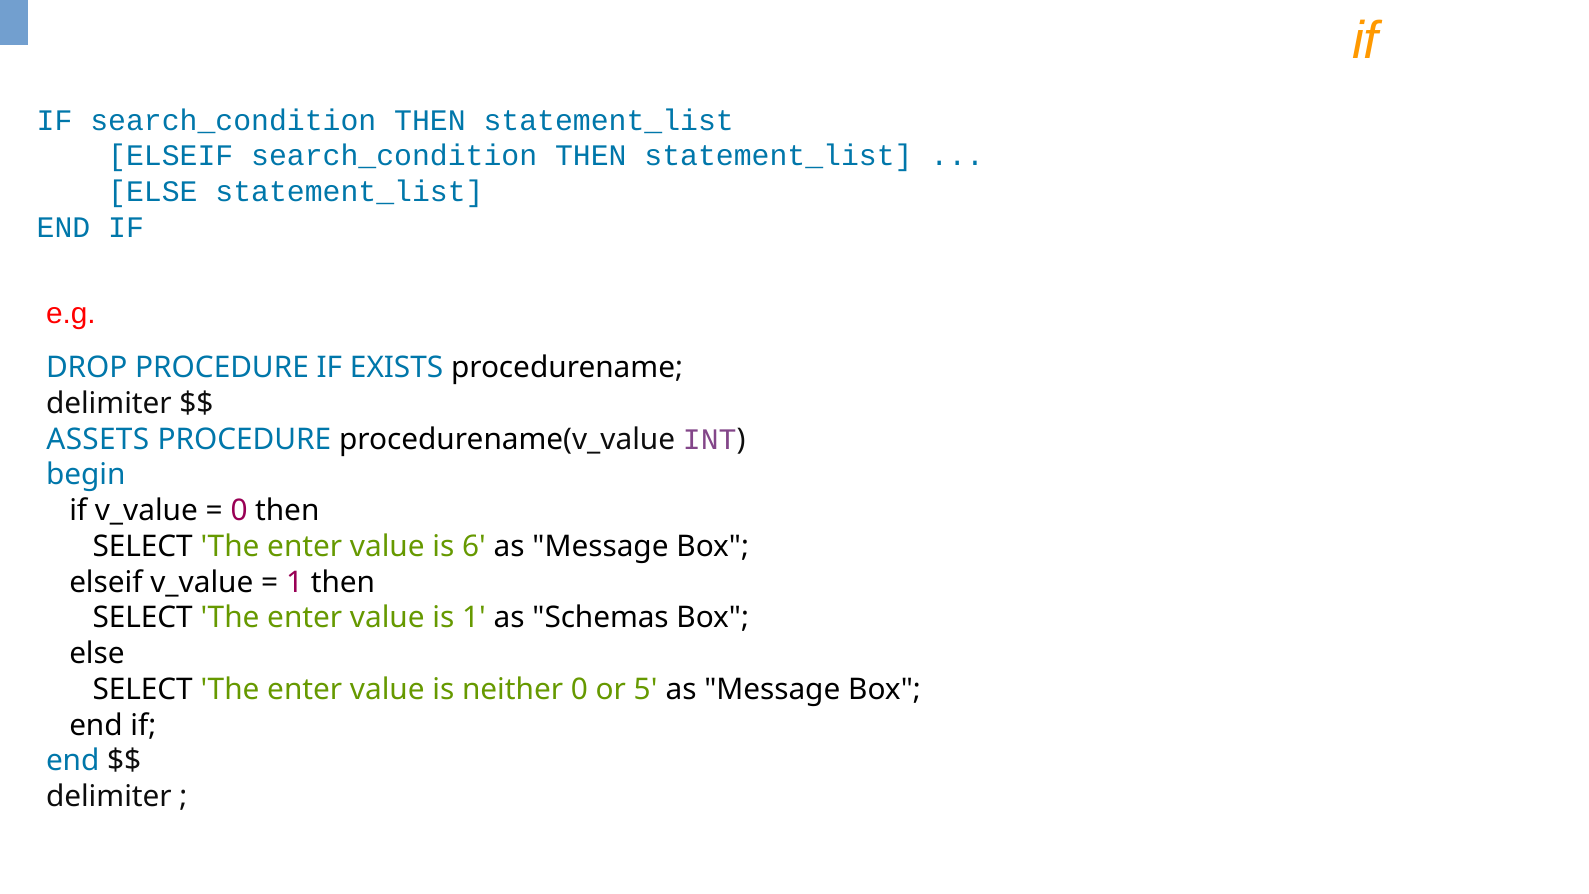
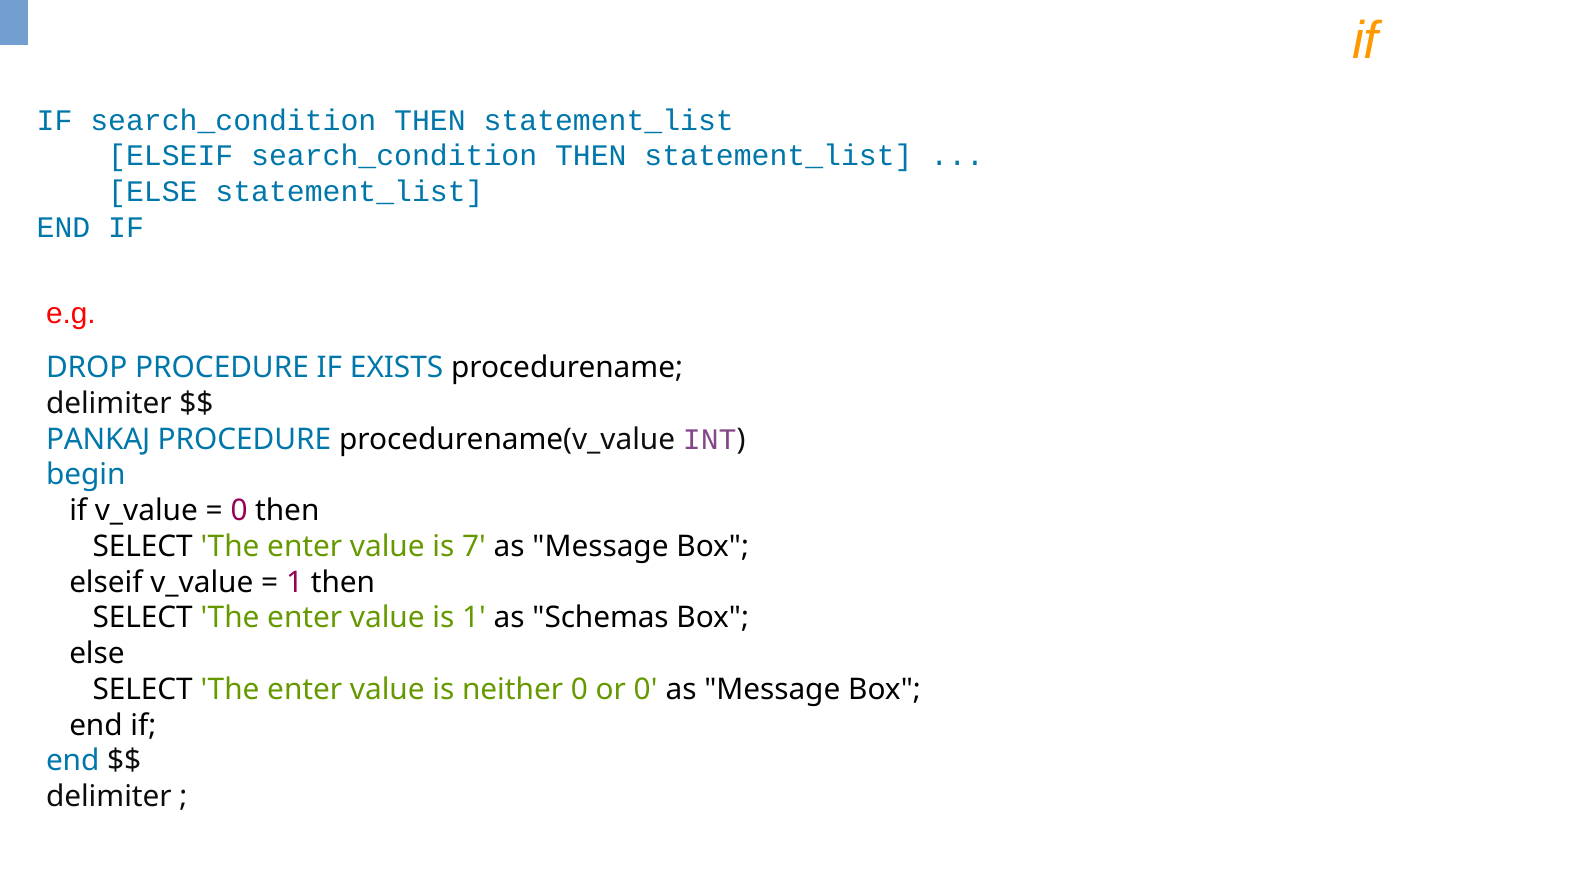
ASSETS: ASSETS -> PANKAJ
6: 6 -> 7
or 5: 5 -> 0
